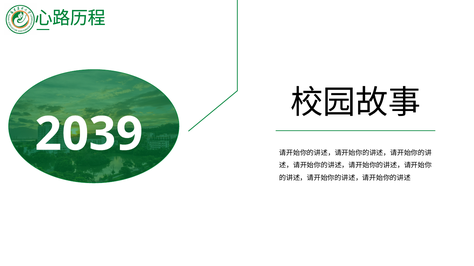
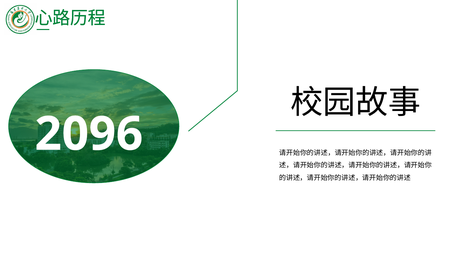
2039: 2039 -> 2096
